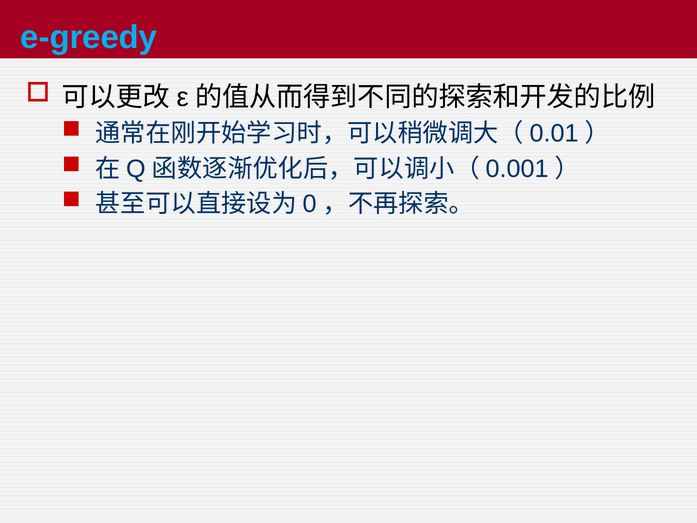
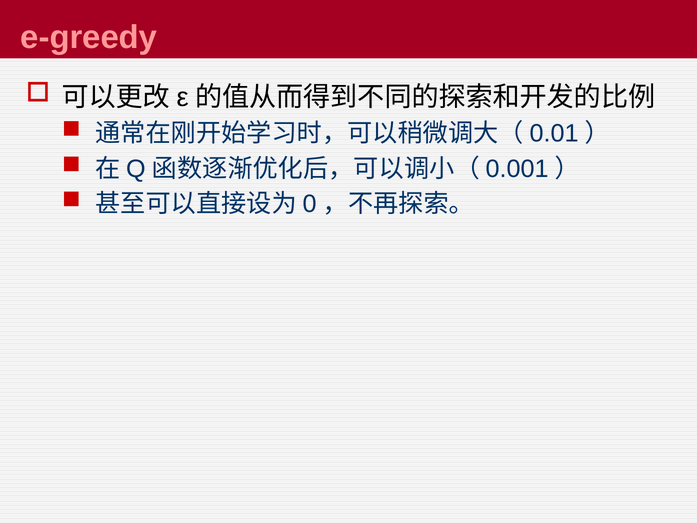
e-greedy colour: light blue -> pink
